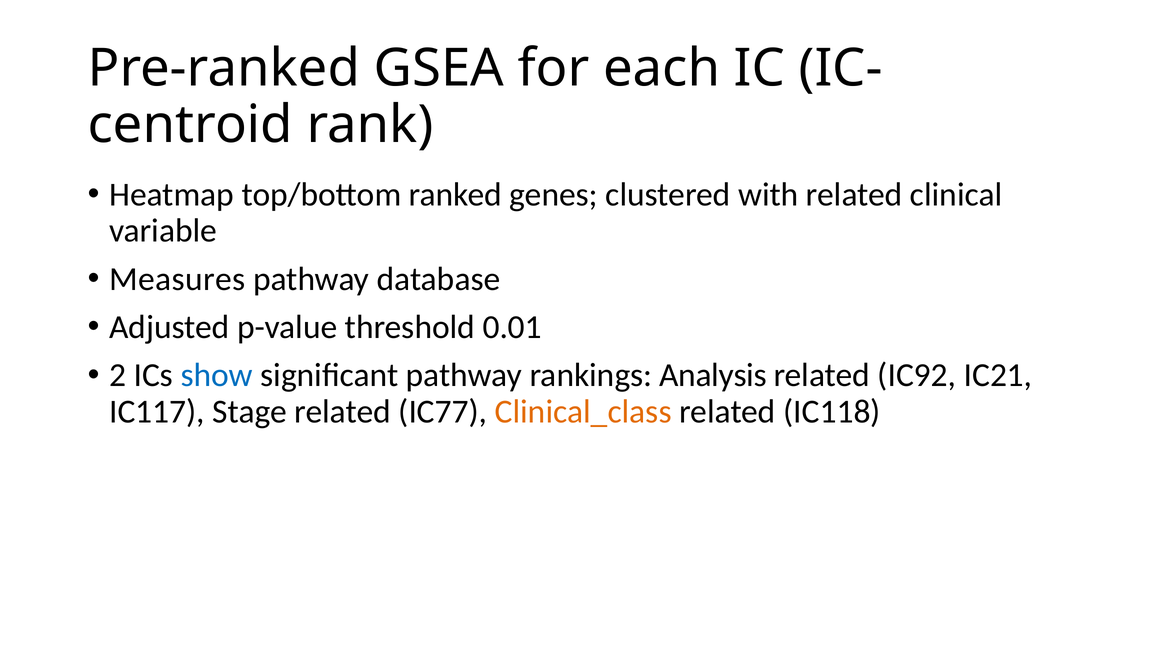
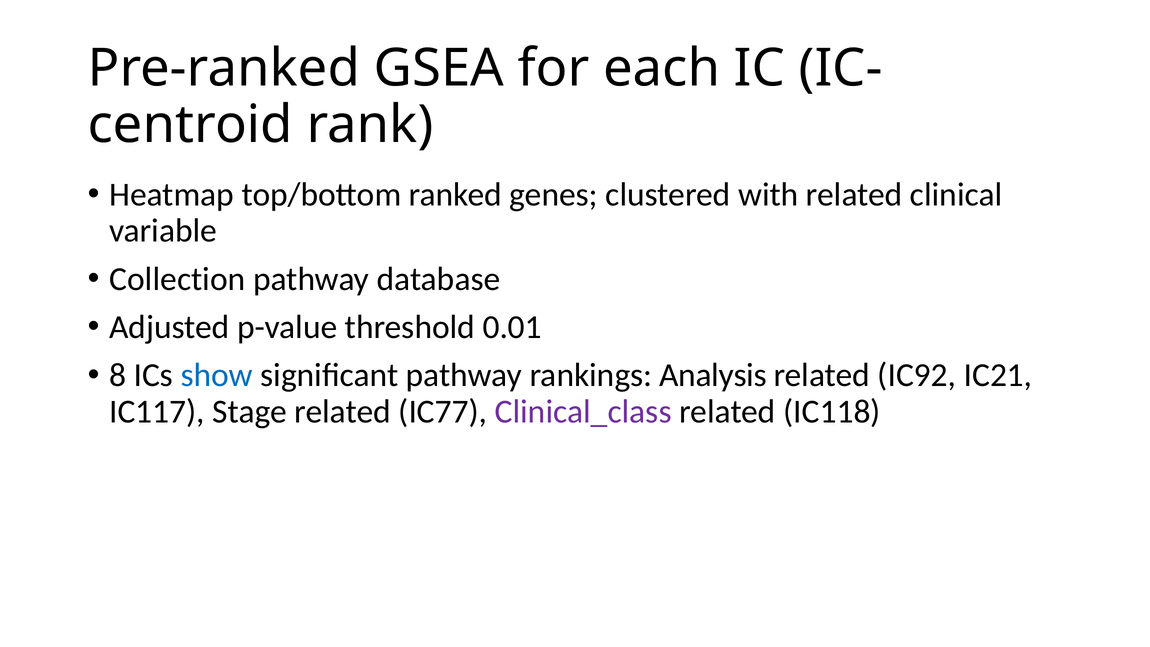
Measures: Measures -> Collection
2: 2 -> 8
Clinical_class colour: orange -> purple
